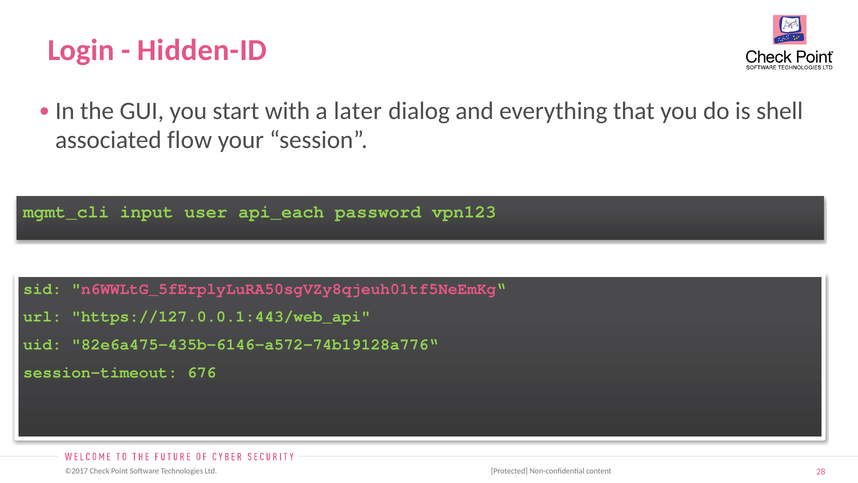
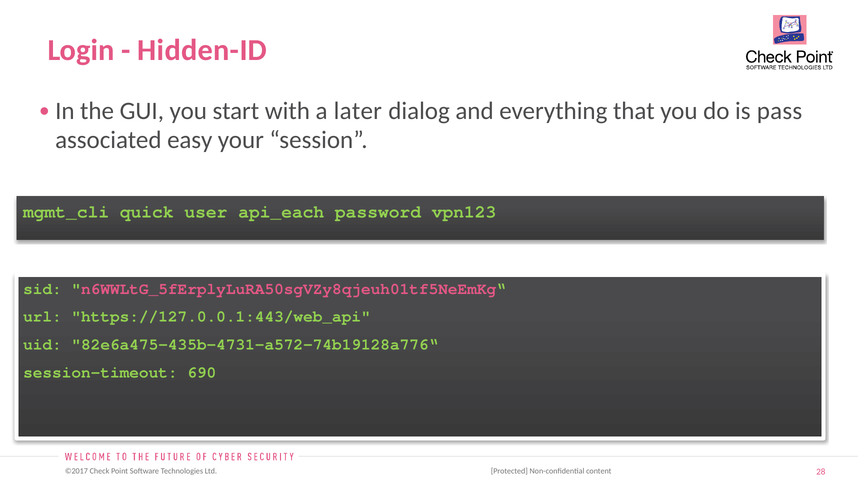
shell: shell -> pass
flow: flow -> easy
input: input -> quick
82e6a475-435b-6146-a572-74b19128a776“: 82e6a475-435b-6146-a572-74b19128a776“ -> 82e6a475-435b-4731-a572-74b19128a776“
676: 676 -> 690
